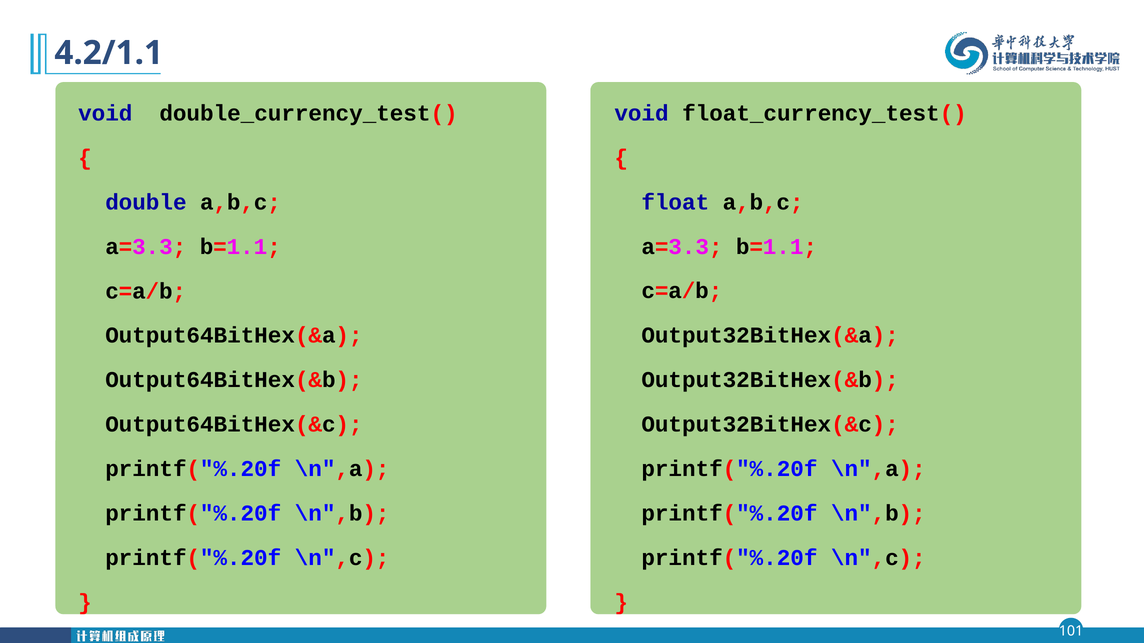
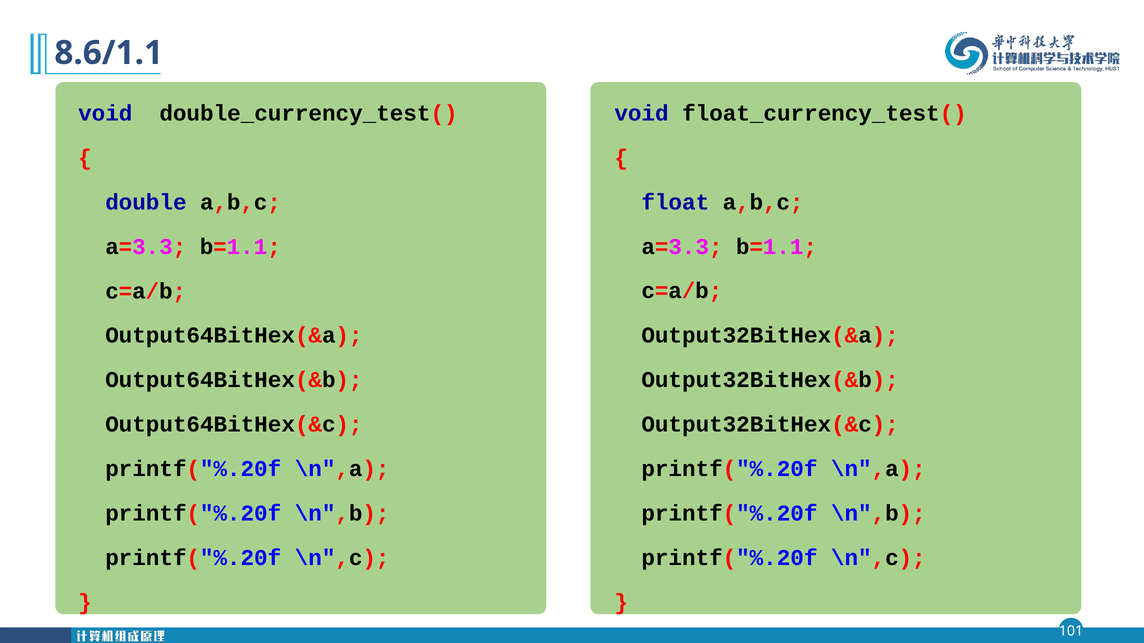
4.2/1.1: 4.2/1.1 -> 8.6/1.1
